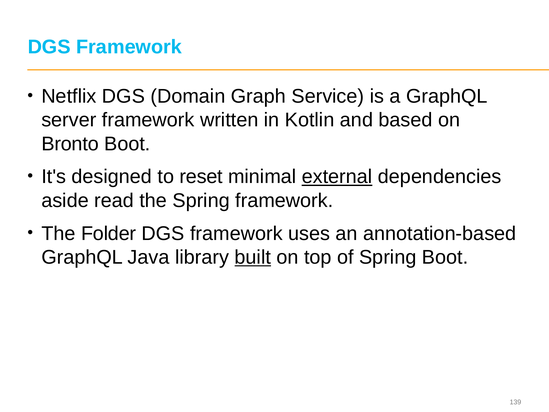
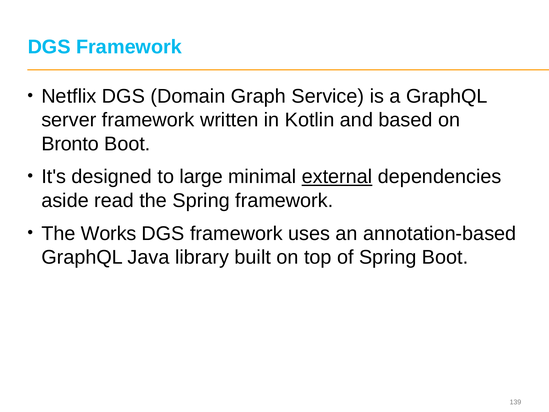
reset: reset -> large
Folder: Folder -> Works
built underline: present -> none
